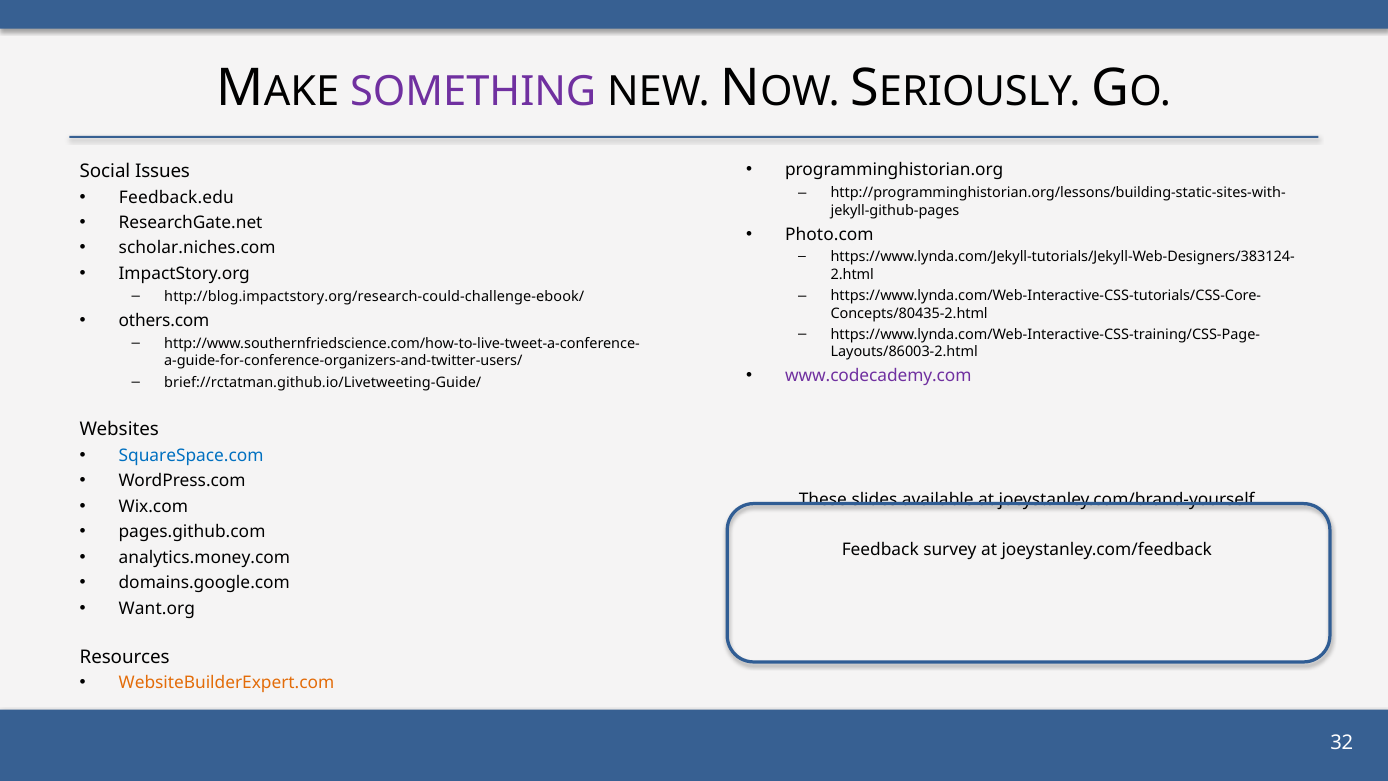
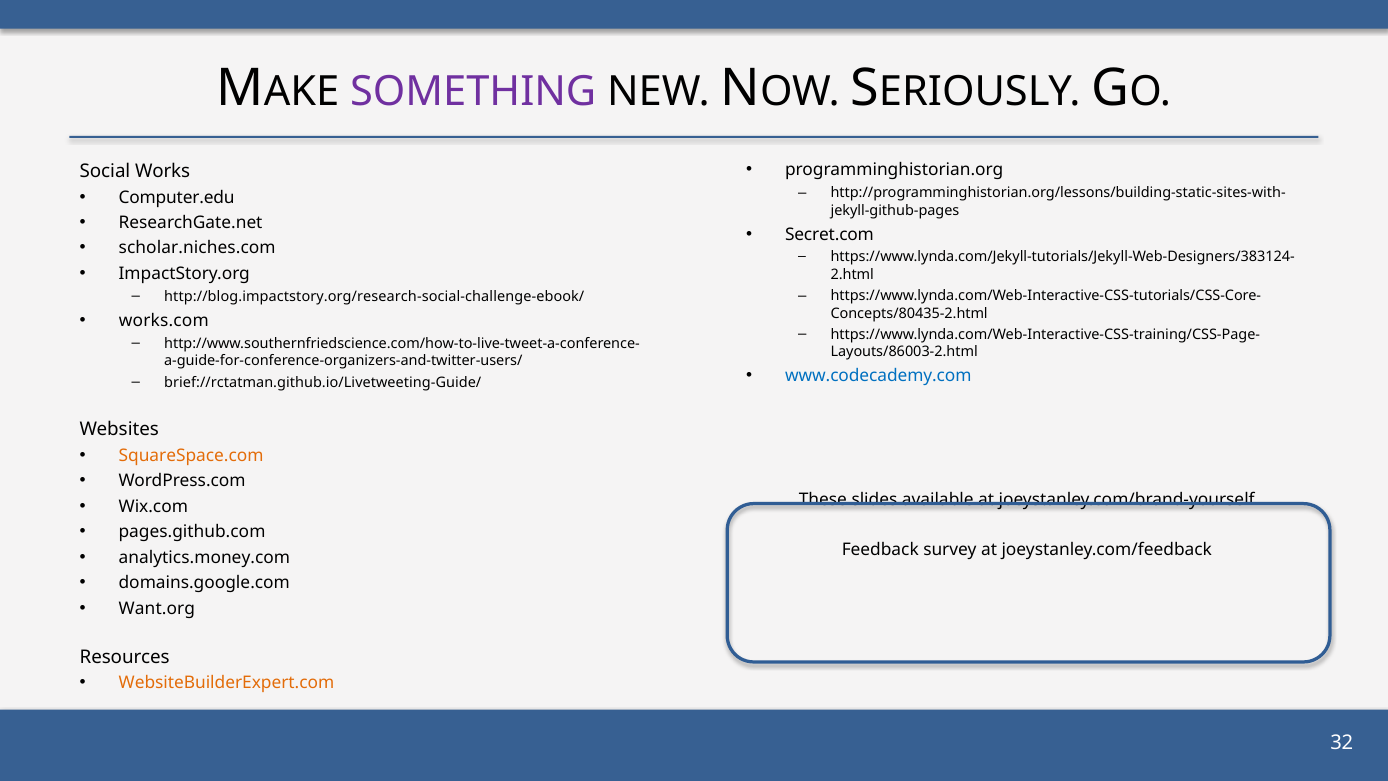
Issues: Issues -> Works
Feedback.edu: Feedback.edu -> Computer.edu
Photo.com: Photo.com -> Secret.com
http://blog.impactstory.org/research-could-challenge-ebook/: http://blog.impactstory.org/research-could-challenge-ebook/ -> http://blog.impactstory.org/research-social-challenge-ebook/
others.com: others.com -> works.com
www.codecademy.com colour: purple -> blue
SquareSpace.com colour: blue -> orange
